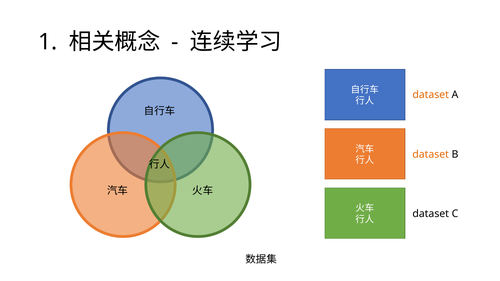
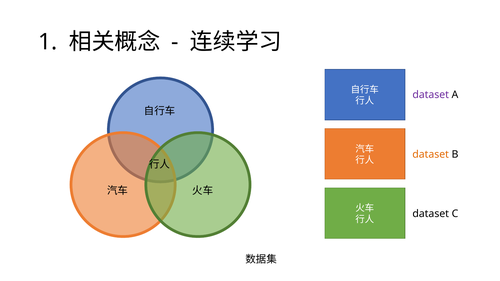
dataset at (431, 95) colour: orange -> purple
